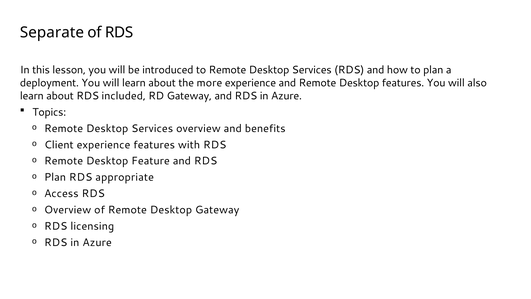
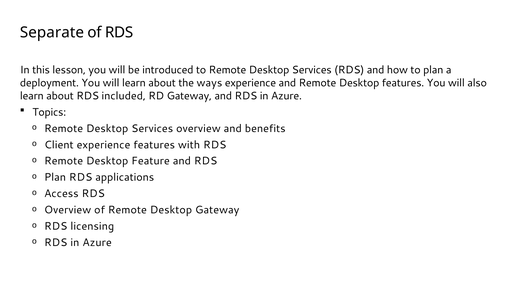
more: more -> ways
appropriate: appropriate -> applications
